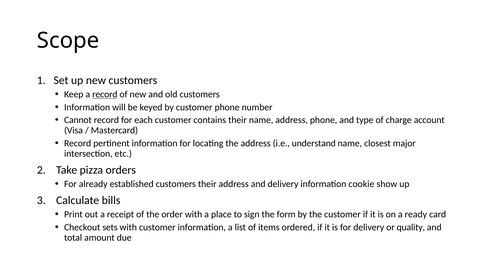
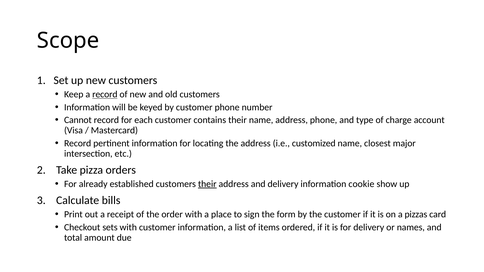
understand: understand -> customized
their at (207, 184) underline: none -> present
ready: ready -> pizzas
quality: quality -> names
